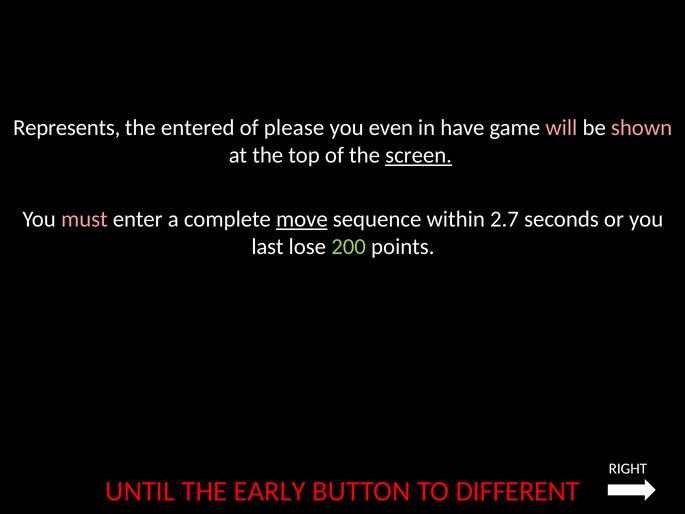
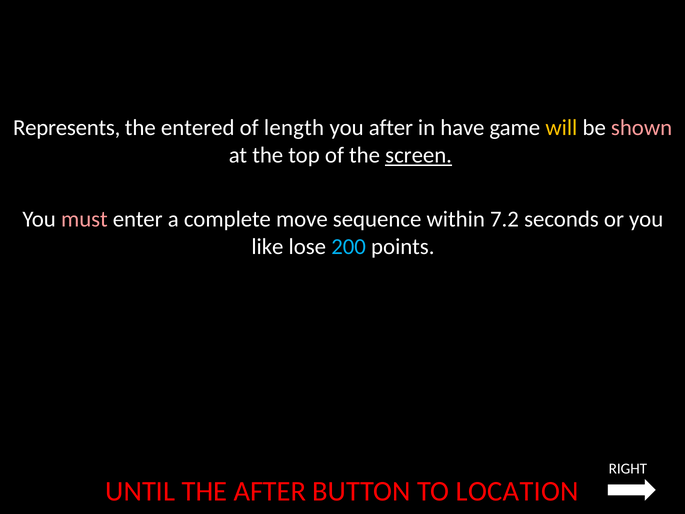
please: please -> length
you even: even -> after
will colour: pink -> yellow
move underline: present -> none
2.7: 2.7 -> 7.2
last: last -> like
200 colour: light green -> light blue
THE EARLY: EARLY -> AFTER
DIFFERENT: DIFFERENT -> LOCATION
